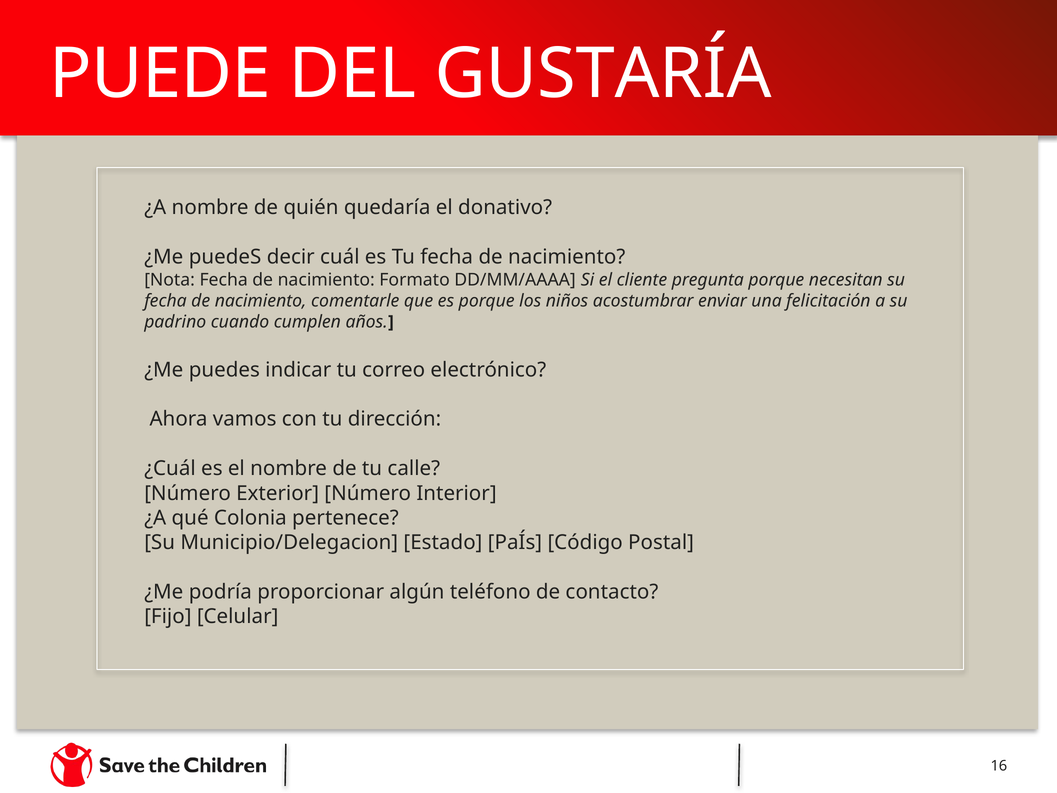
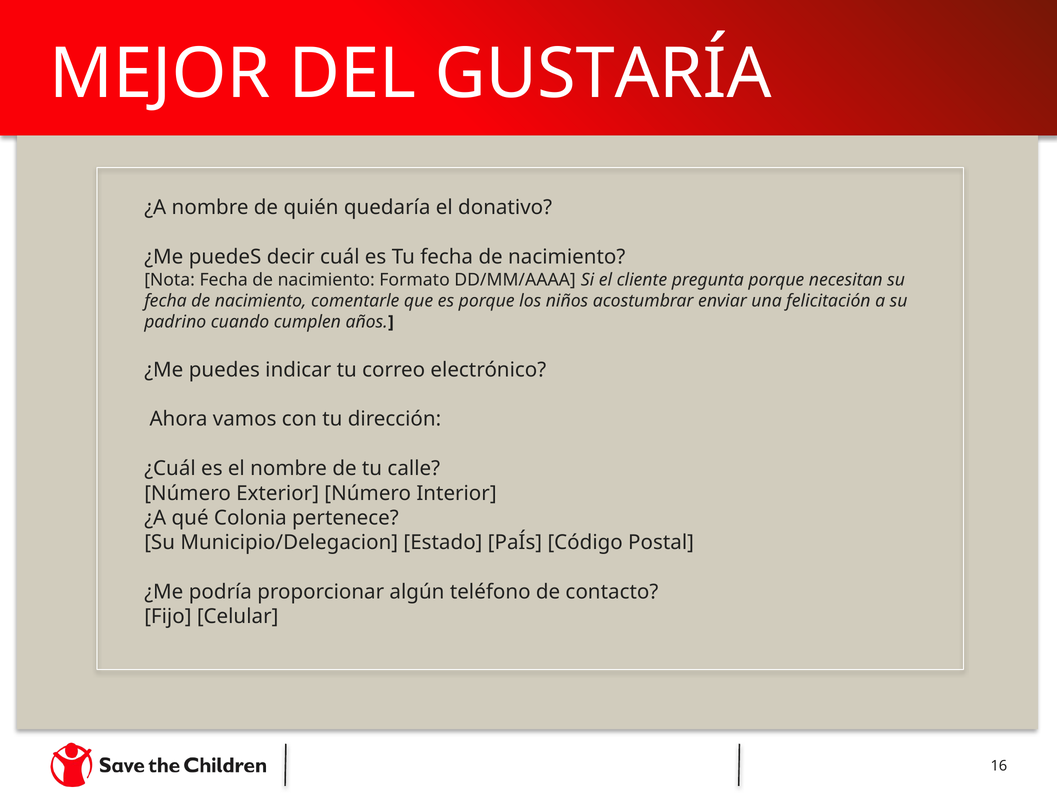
PUEDE: PUEDE -> MEJOR
